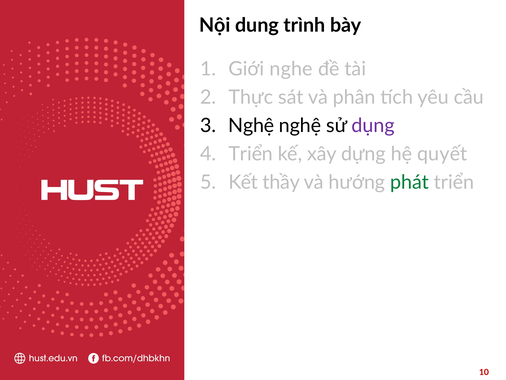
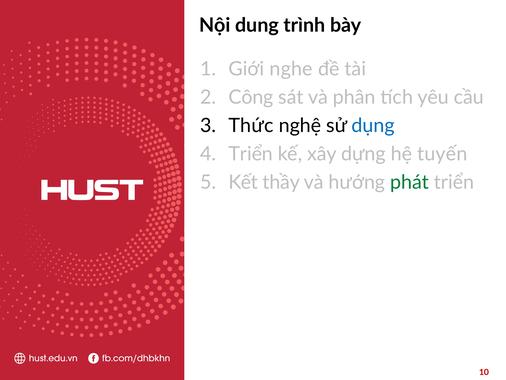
Thực: Thực -> Công
Nghệ at (251, 126): Nghệ -> Thức
dụng colour: purple -> blue
quyết: quyết -> tuyến
